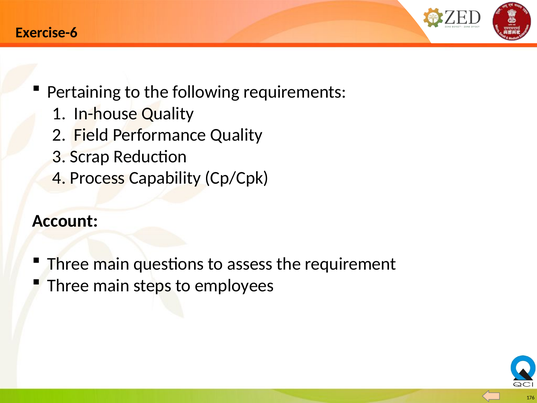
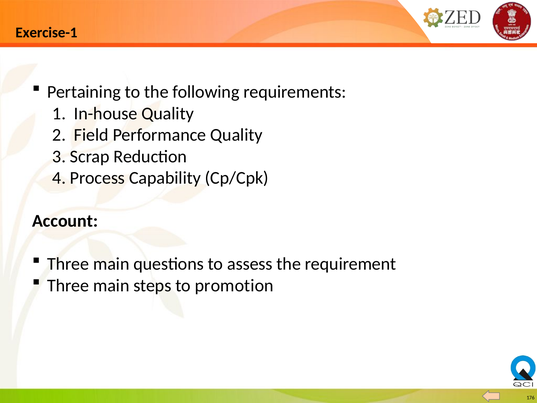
Exercise-6: Exercise-6 -> Exercise-1
employees: employees -> promotion
